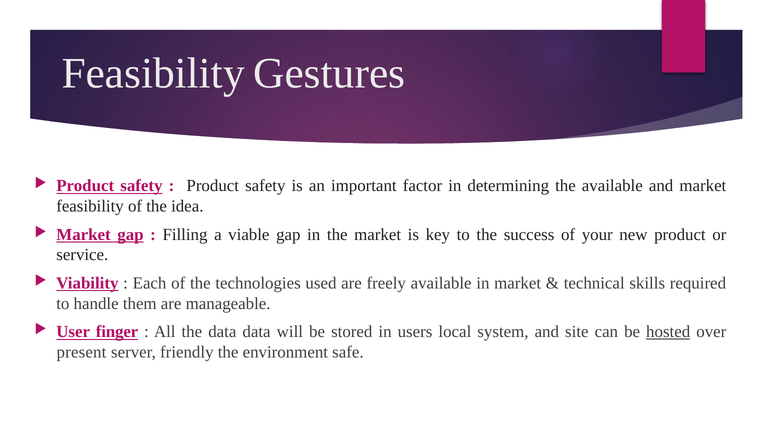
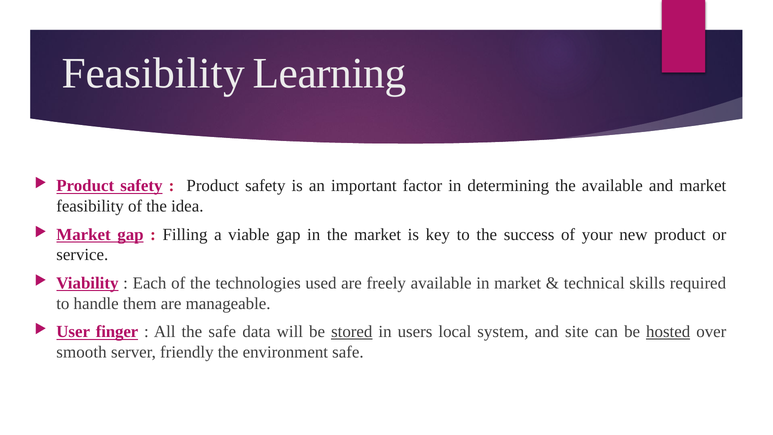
Gestures: Gestures -> Learning
the data: data -> safe
stored underline: none -> present
present: present -> smooth
